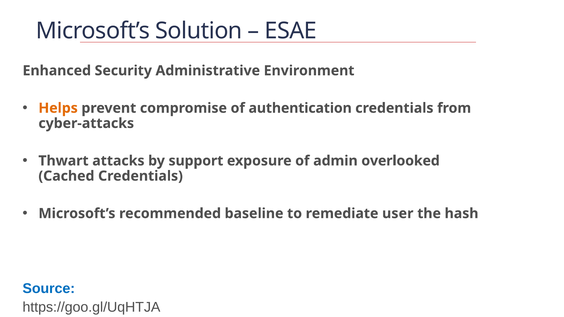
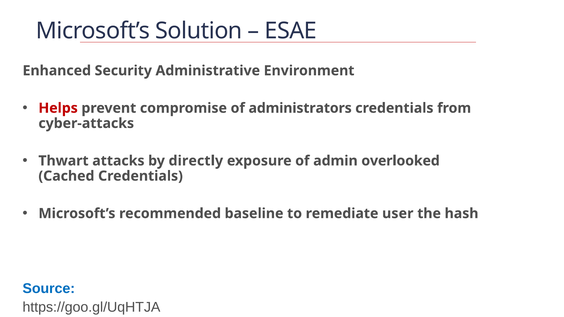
Helps colour: orange -> red
authentication: authentication -> administrators
support: support -> directly
